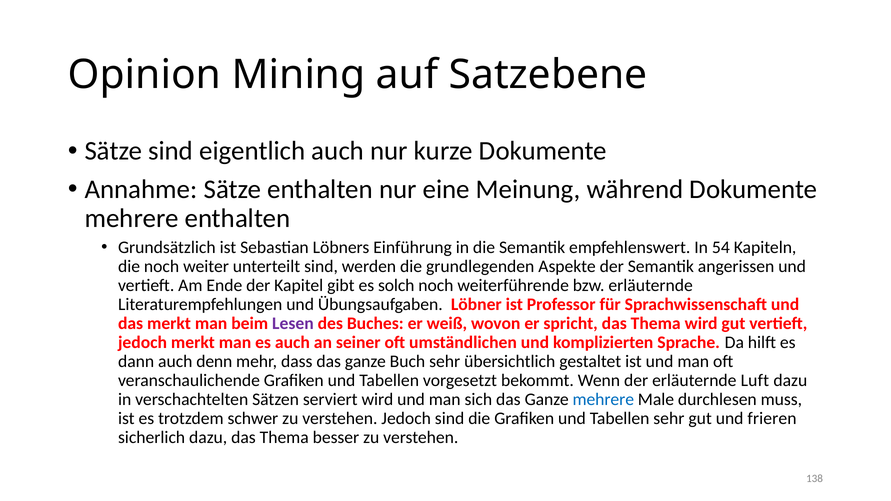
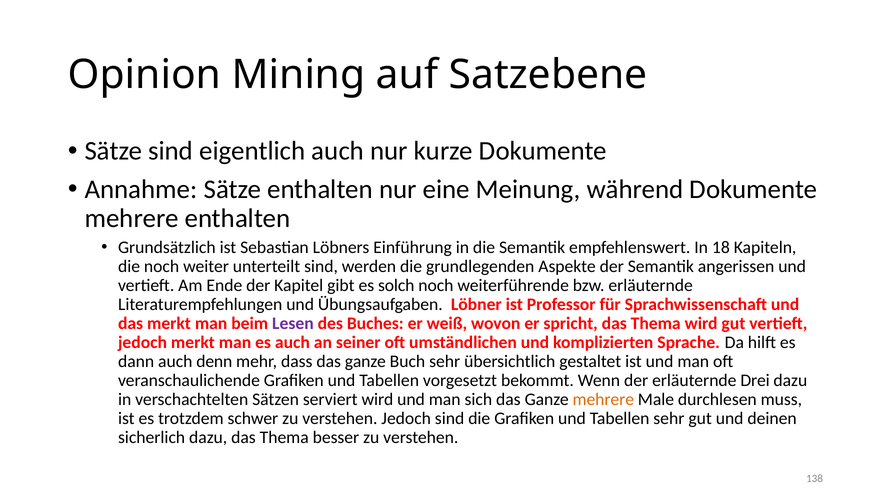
54: 54 -> 18
Luft: Luft -> Drei
mehrere at (603, 400) colour: blue -> orange
frieren: frieren -> deinen
